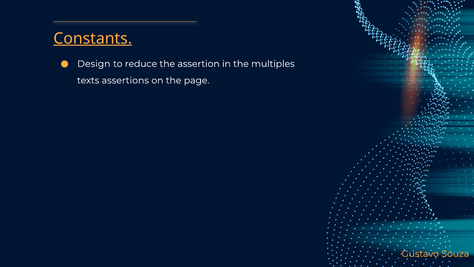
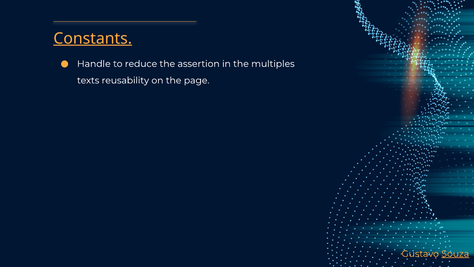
Design: Design -> Handle
assertions: assertions -> reusability
Souza underline: none -> present
